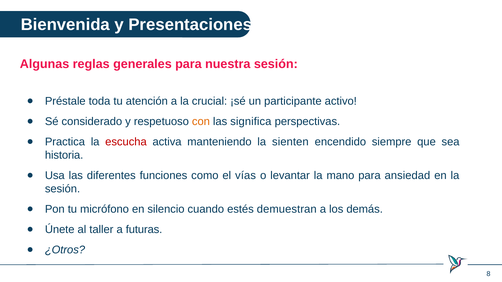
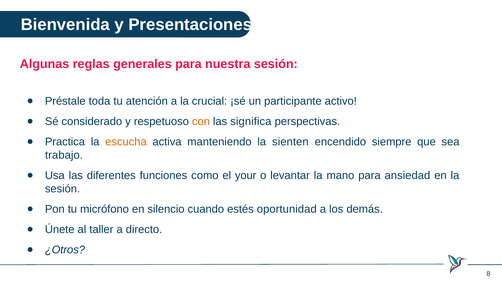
escucha colour: red -> orange
historia: historia -> trabajo
vías: vías -> your
demuestran: demuestran -> oportunidad
futuras: futuras -> directo
